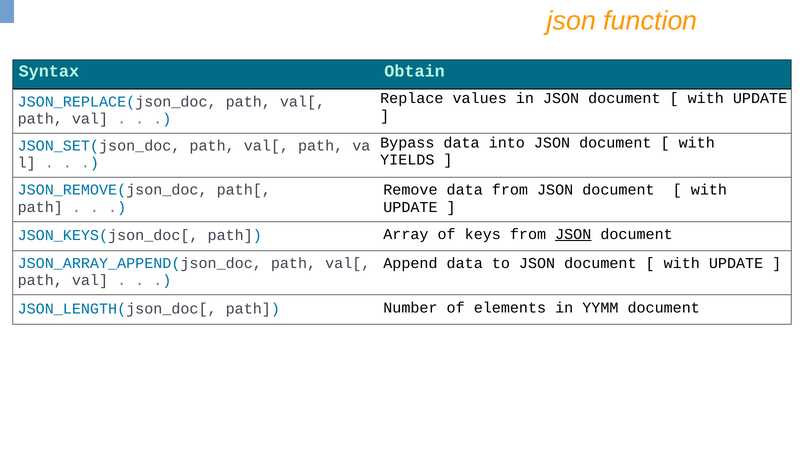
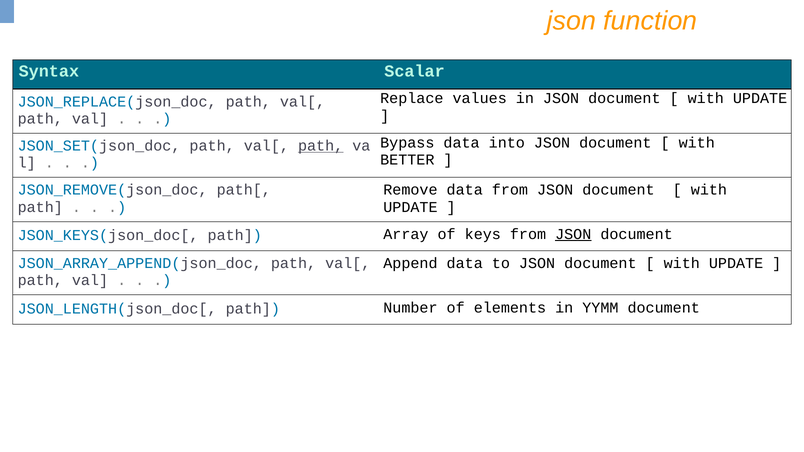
Obtain: Obtain -> Scalar
path at (321, 146) underline: none -> present
YIELDS: YIELDS -> BETTER
